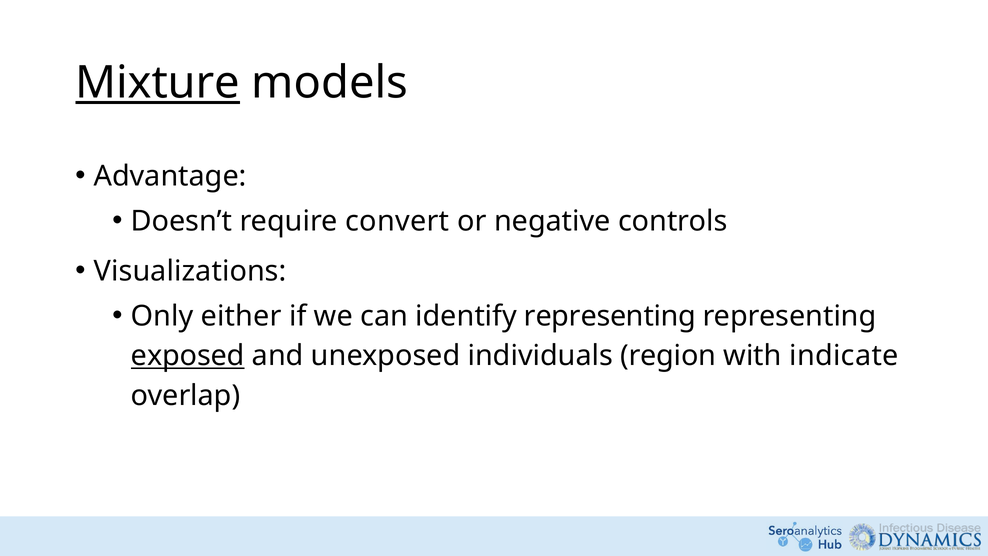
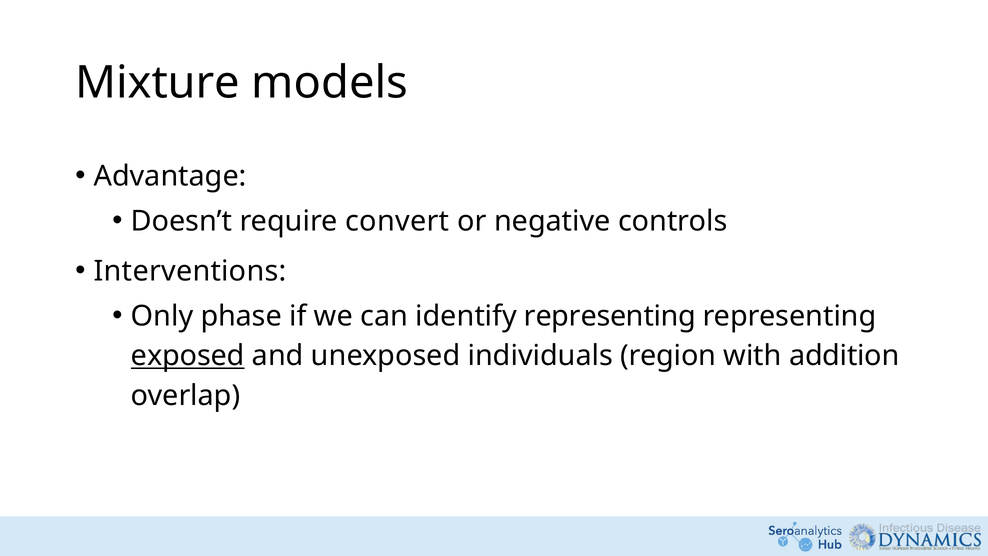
Mixture underline: present -> none
Visualizations: Visualizations -> Interventions
either: either -> phase
indicate: indicate -> addition
